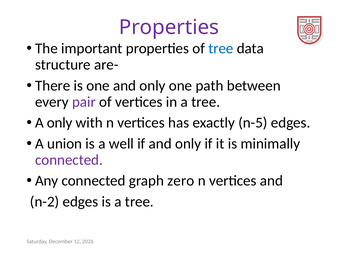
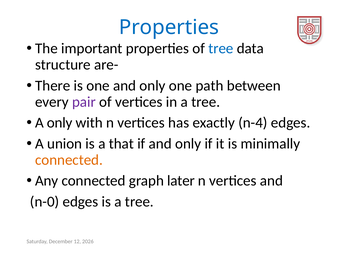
Properties at (169, 27) colour: purple -> blue
n-5: n-5 -> n-4
well: well -> that
connected at (69, 160) colour: purple -> orange
zero: zero -> later
n-2: n-2 -> n-0
